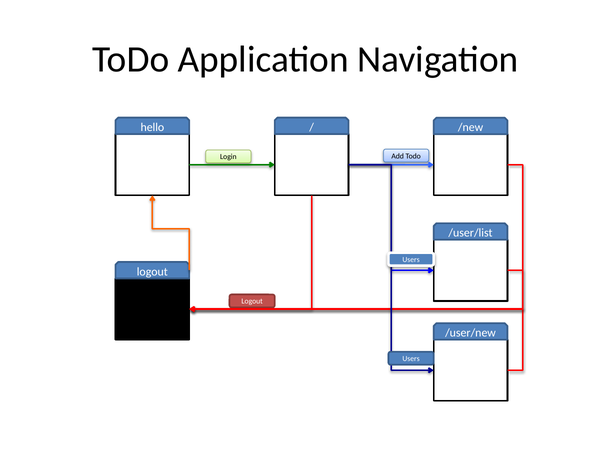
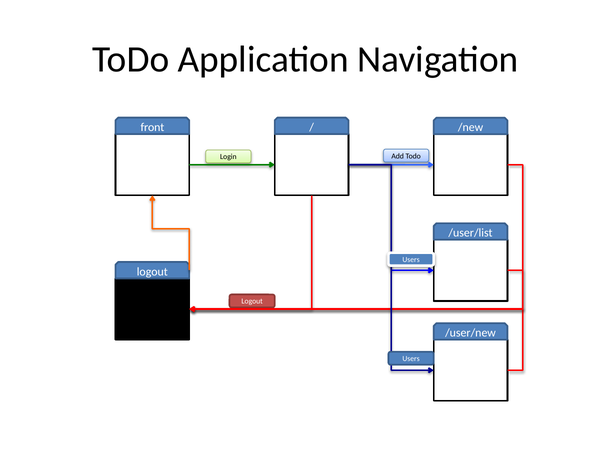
hello: hello -> front
